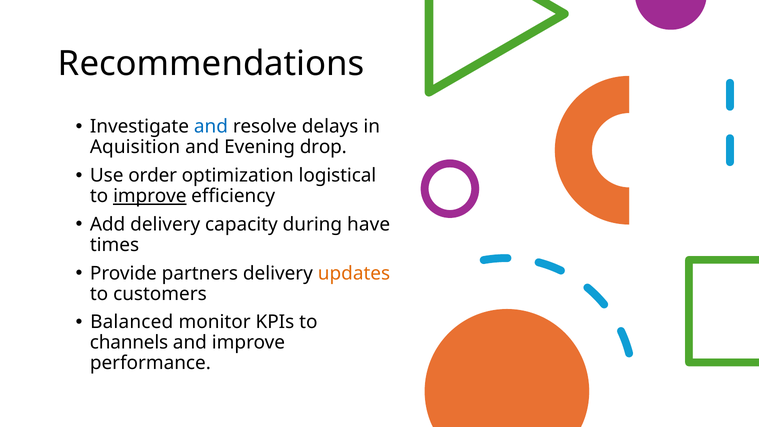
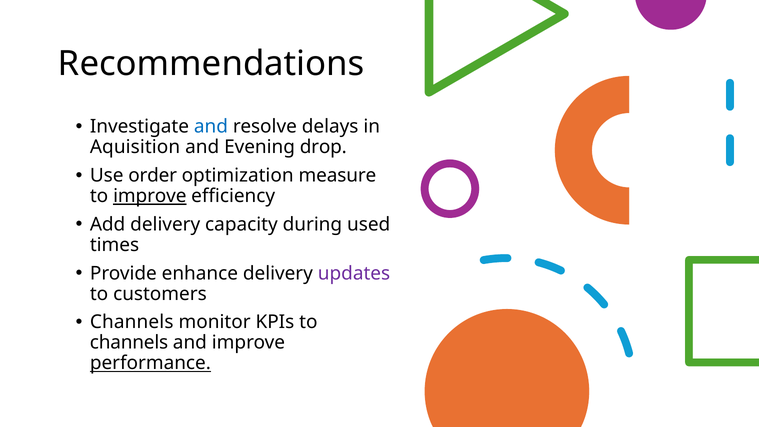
logistical: logistical -> measure
have: have -> used
partners: partners -> enhance
updates colour: orange -> purple
Balanced at (132, 322): Balanced -> Channels
performance underline: none -> present
